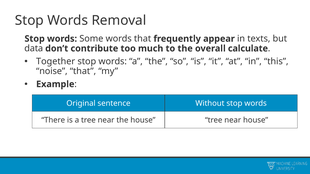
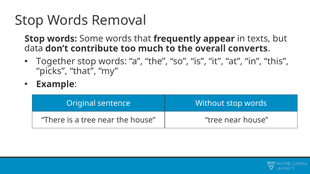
calculate: calculate -> converts
noise: noise -> picks
